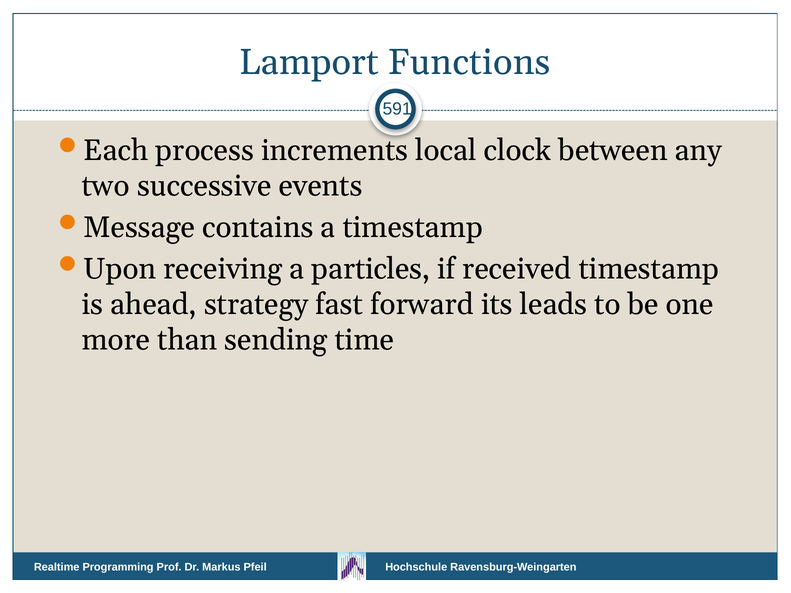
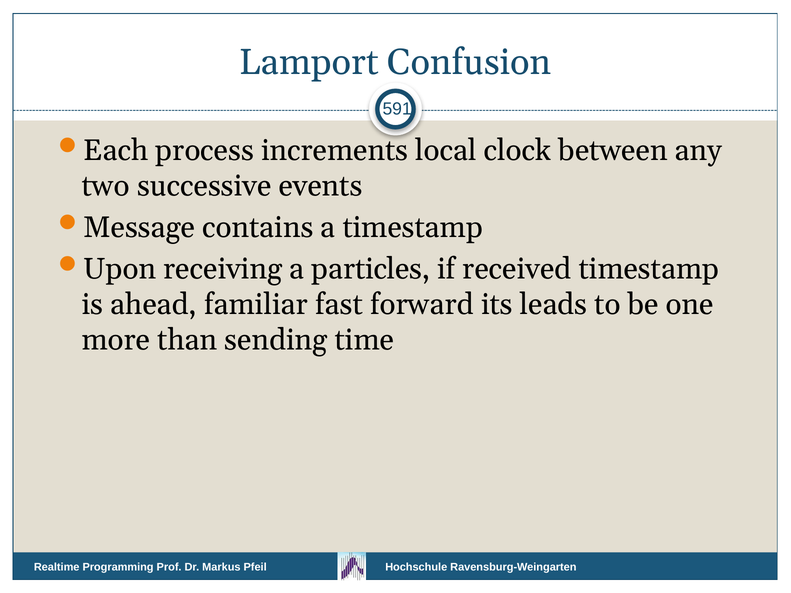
Functions: Functions -> Confusion
strategy: strategy -> familiar
